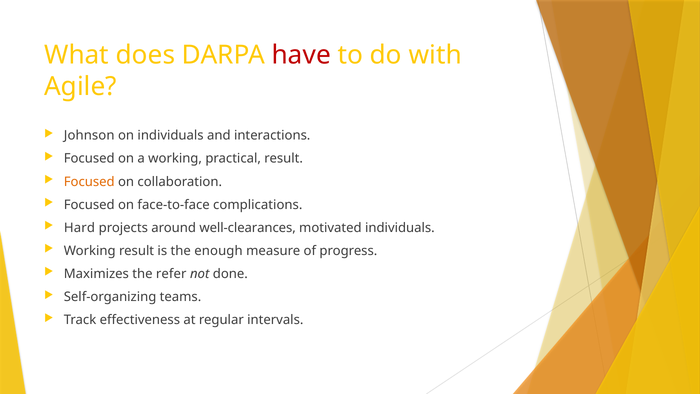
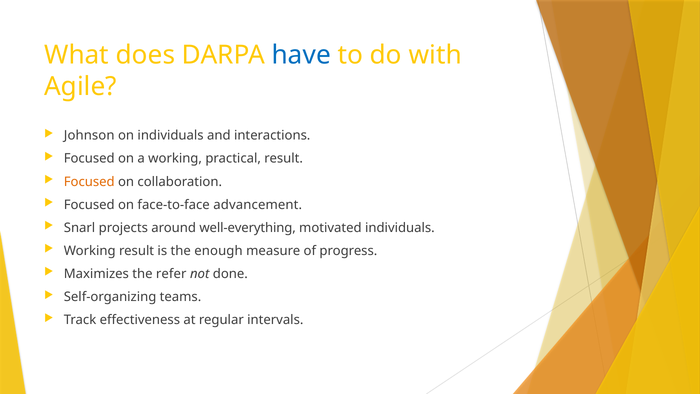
have colour: red -> blue
complications: complications -> advancement
Hard: Hard -> Snarl
well-clearances: well-clearances -> well-everything
